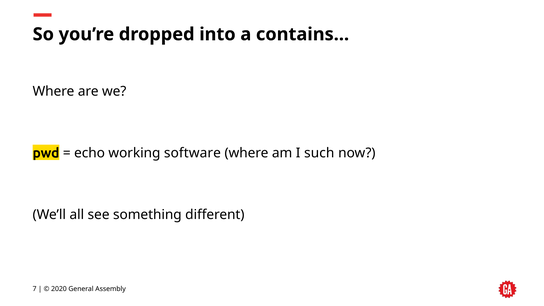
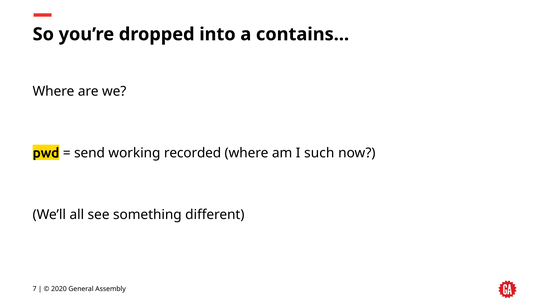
echo: echo -> send
software: software -> recorded
